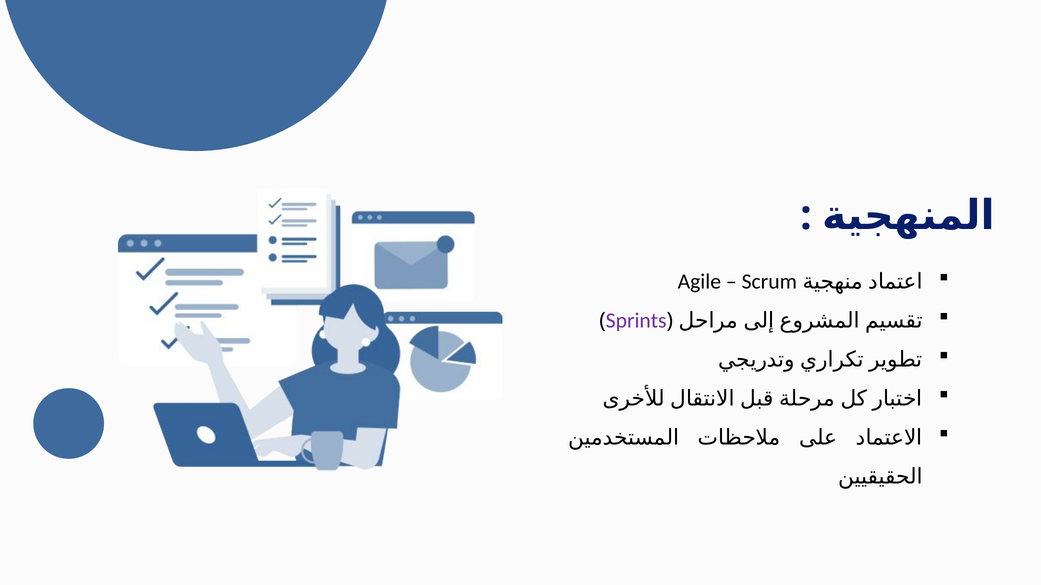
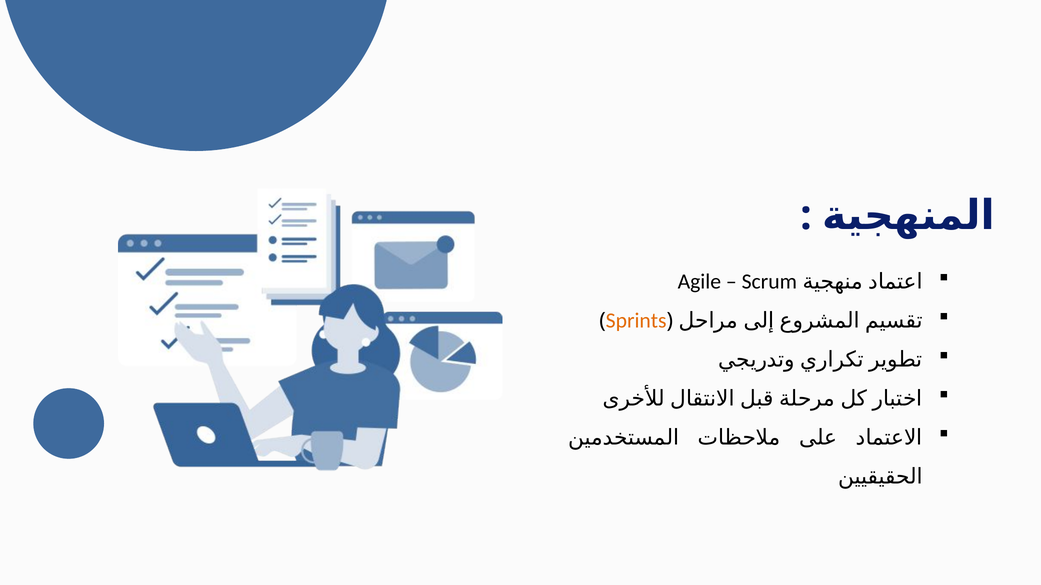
Sprints colour: purple -> orange
